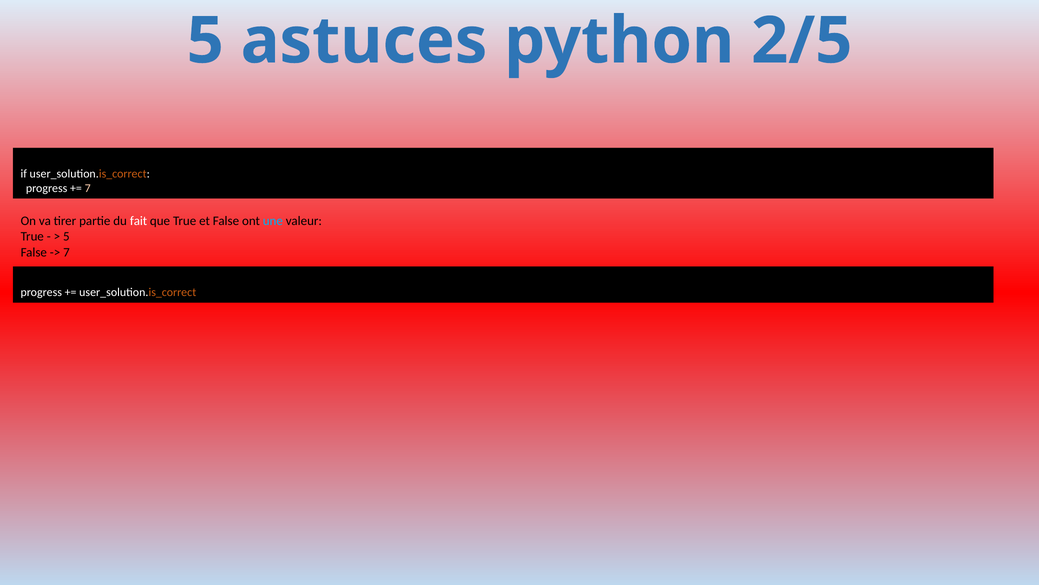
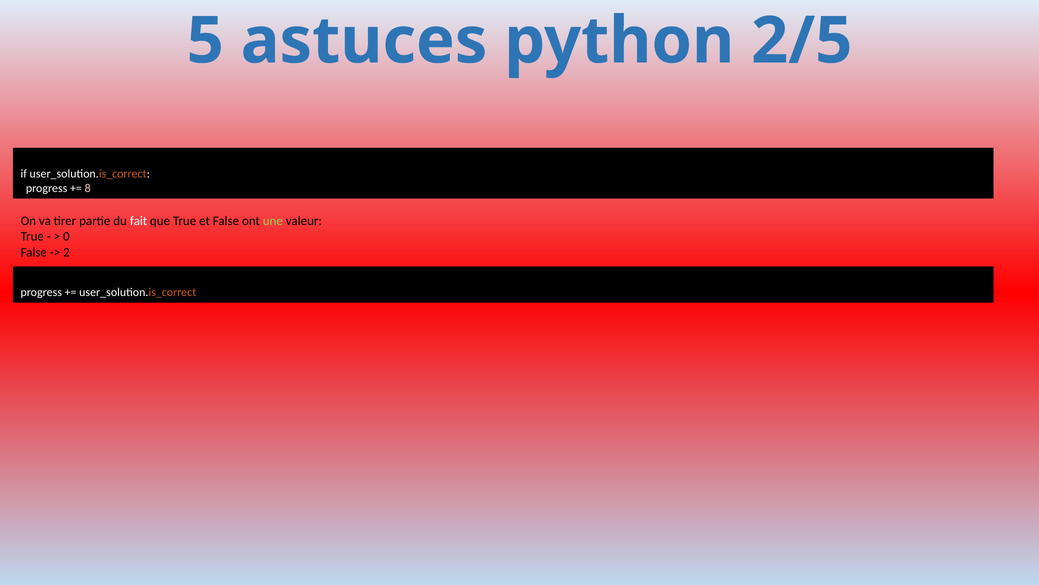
7 at (88, 188): 7 -> 8
une colour: light blue -> light green
5 at (66, 236): 5 -> 0
7 at (66, 252): 7 -> 2
